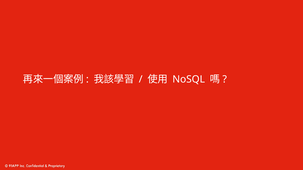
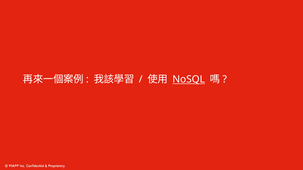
NoSQL underline: none -> present
